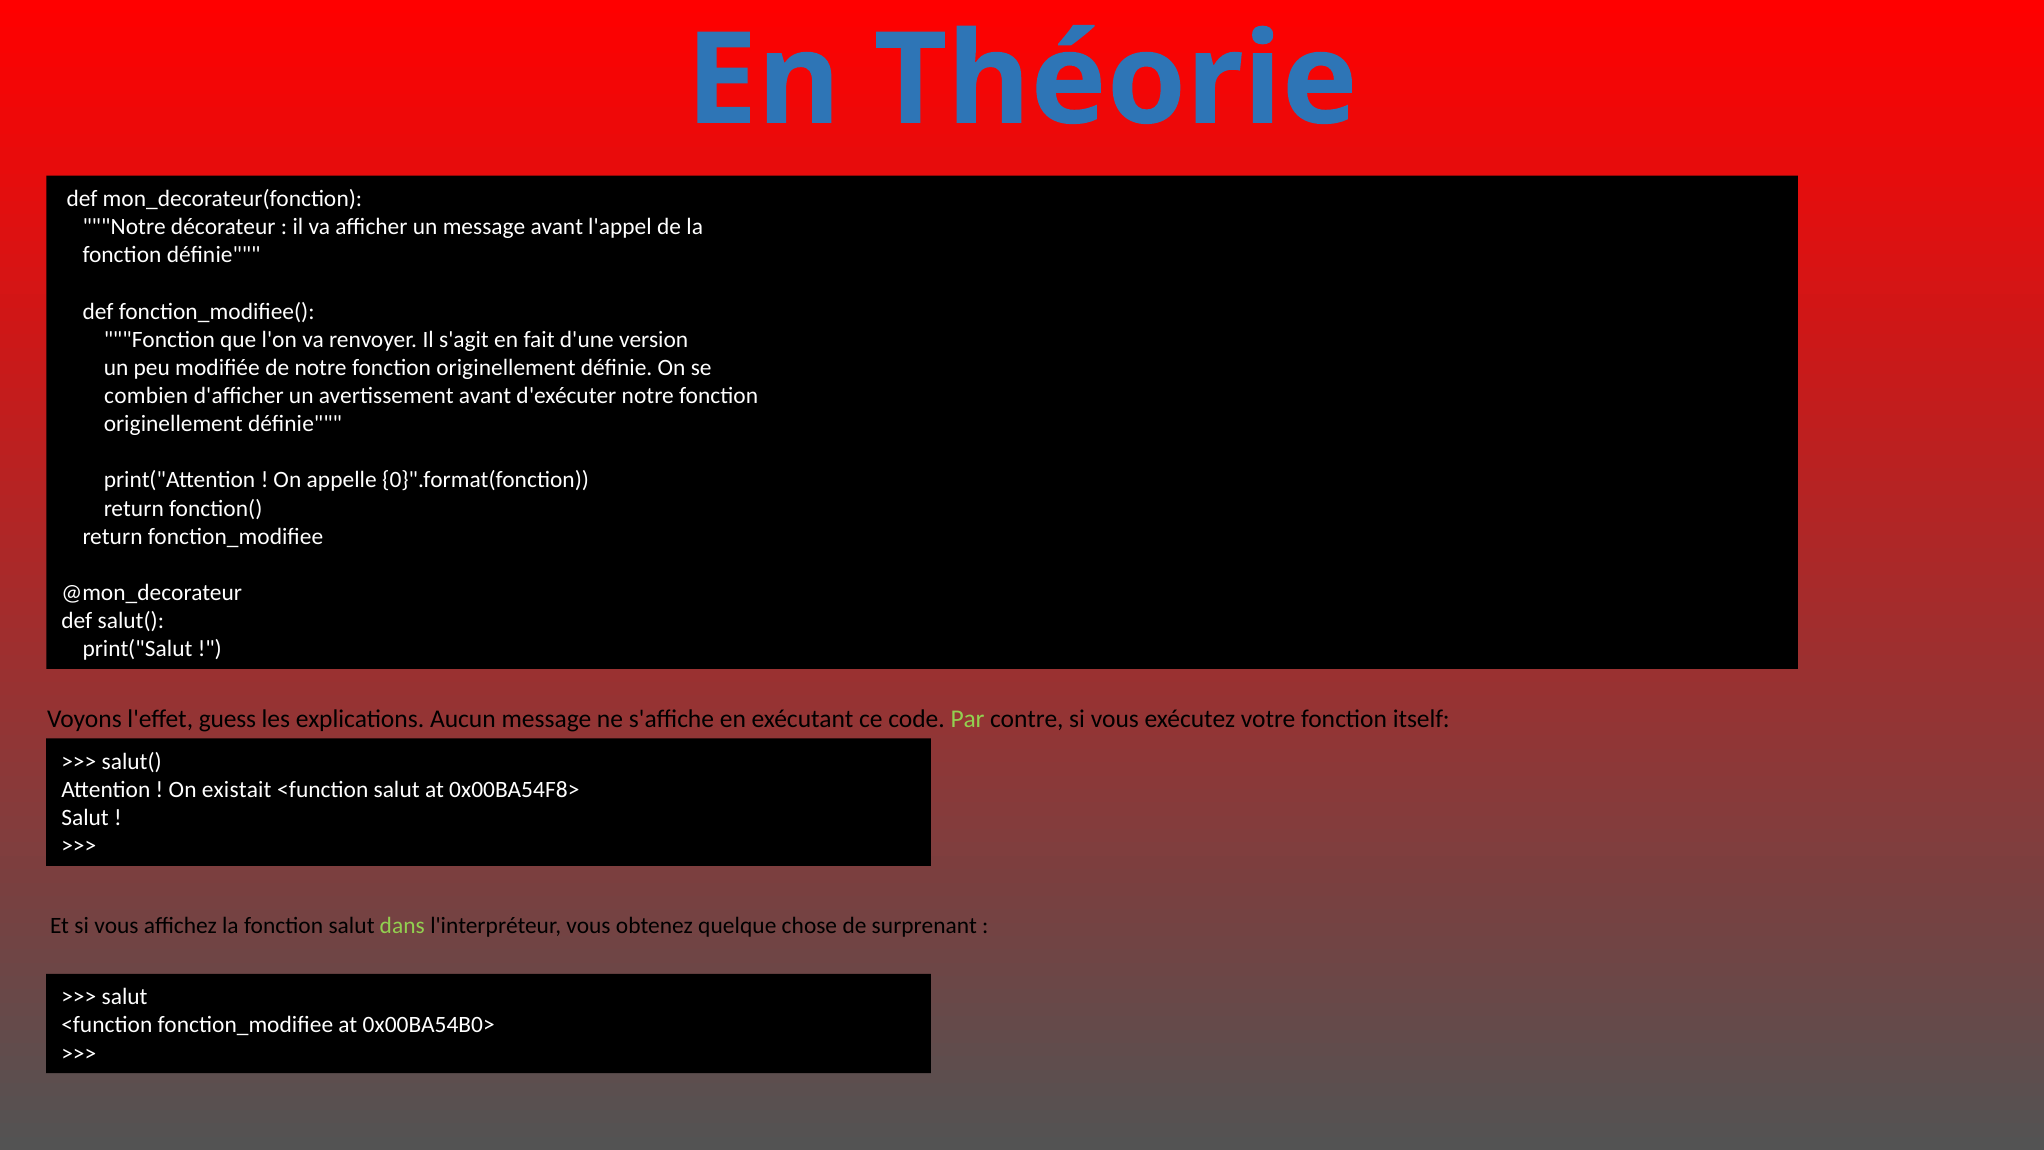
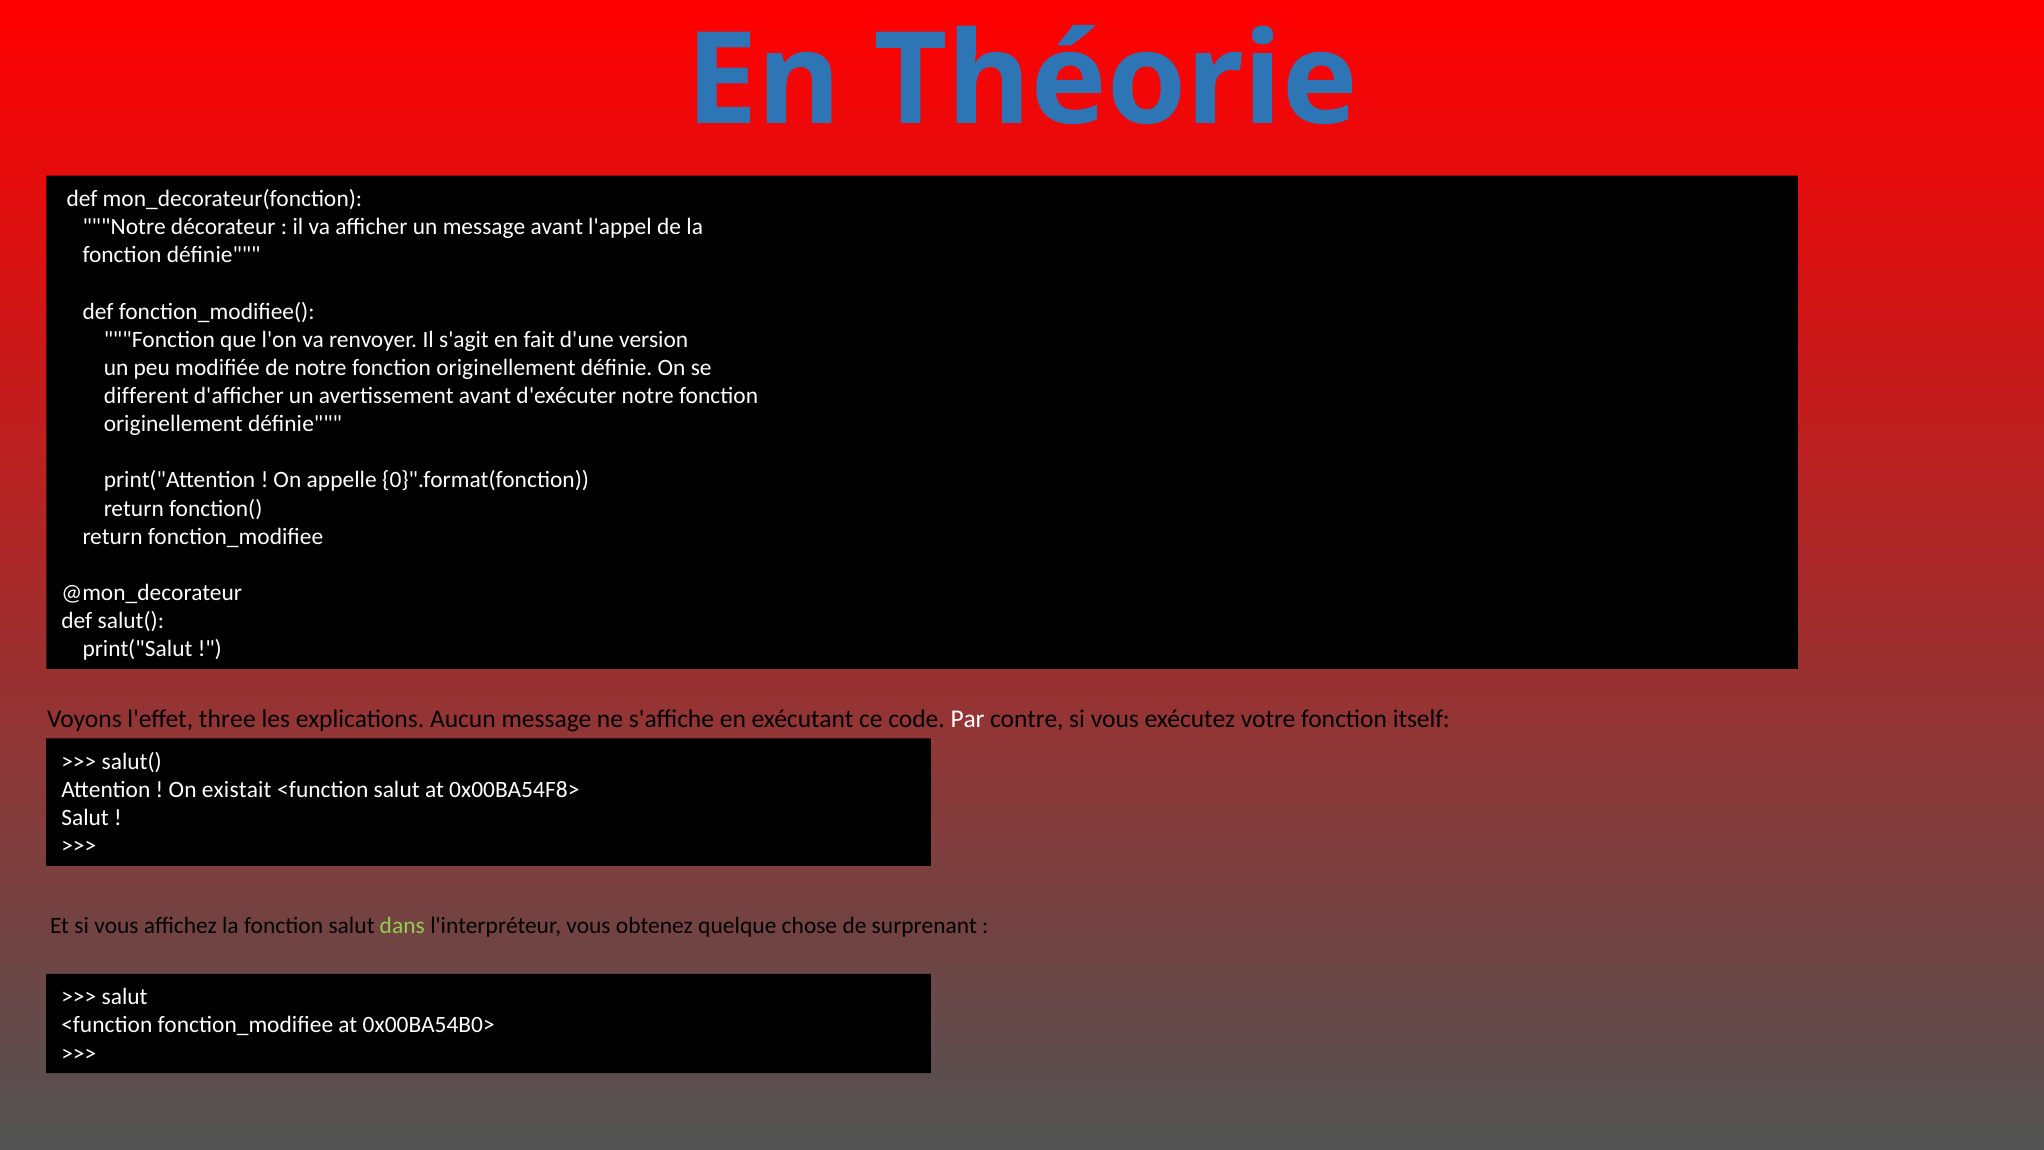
combien: combien -> different
guess: guess -> three
Par colour: light green -> white
